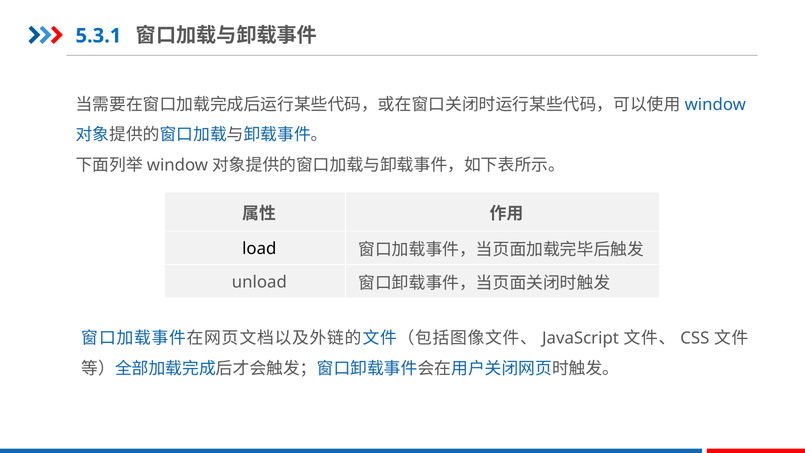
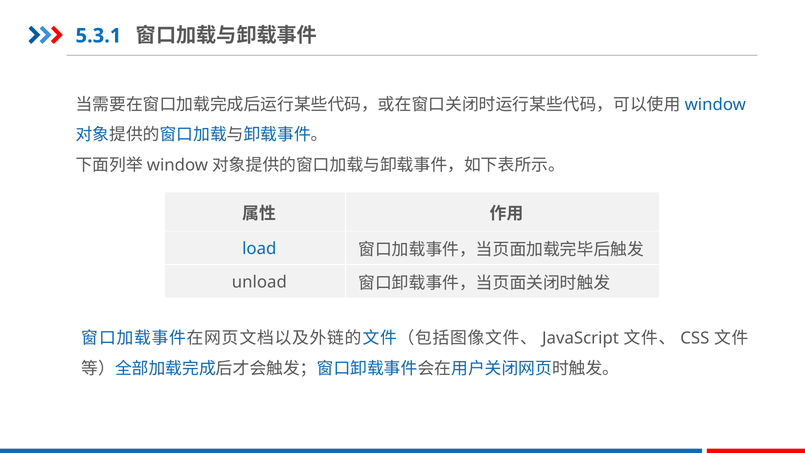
load colour: black -> blue
